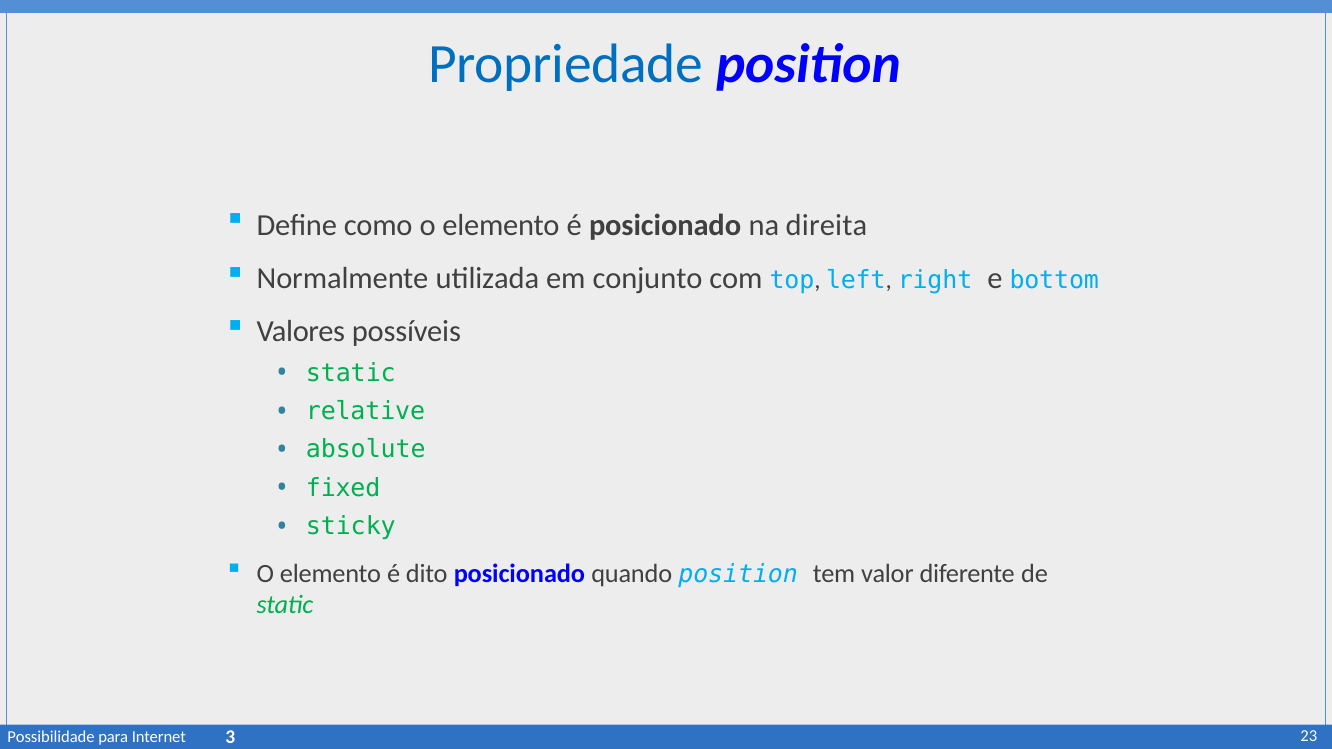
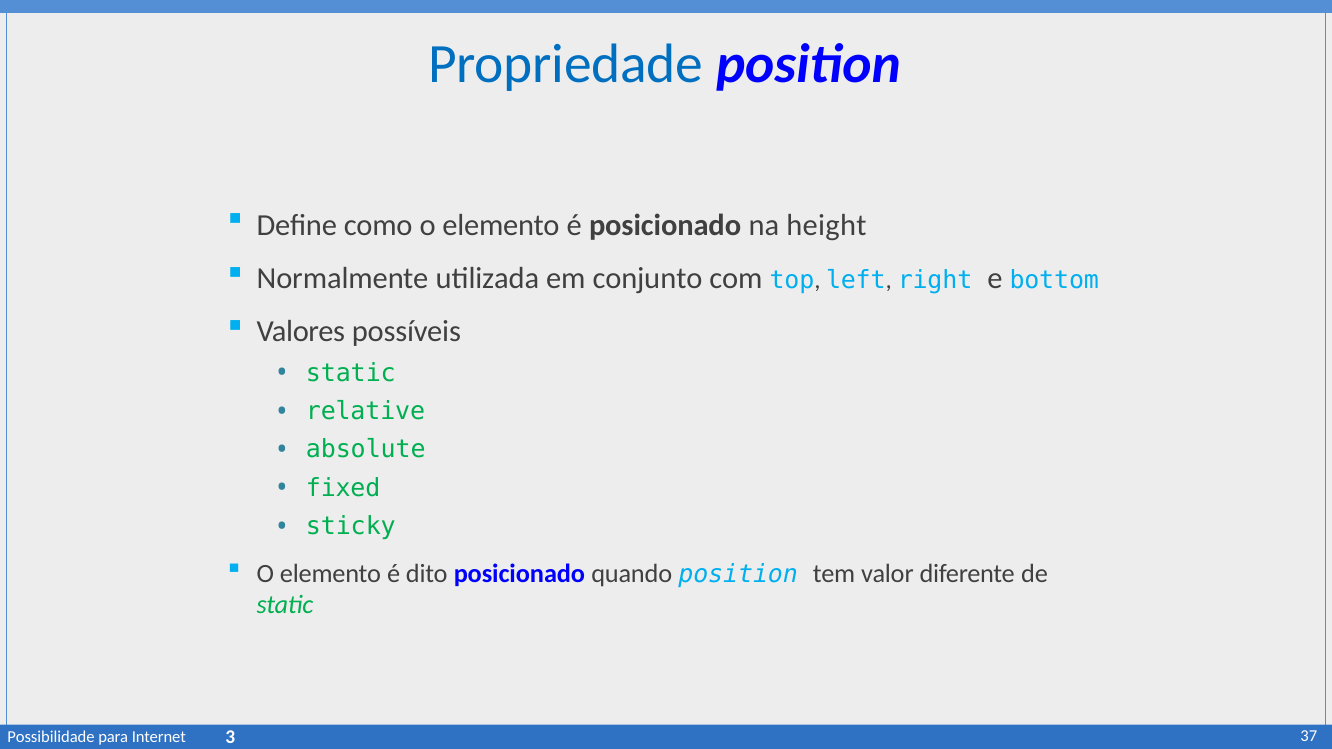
direita: direita -> height
23: 23 -> 37
